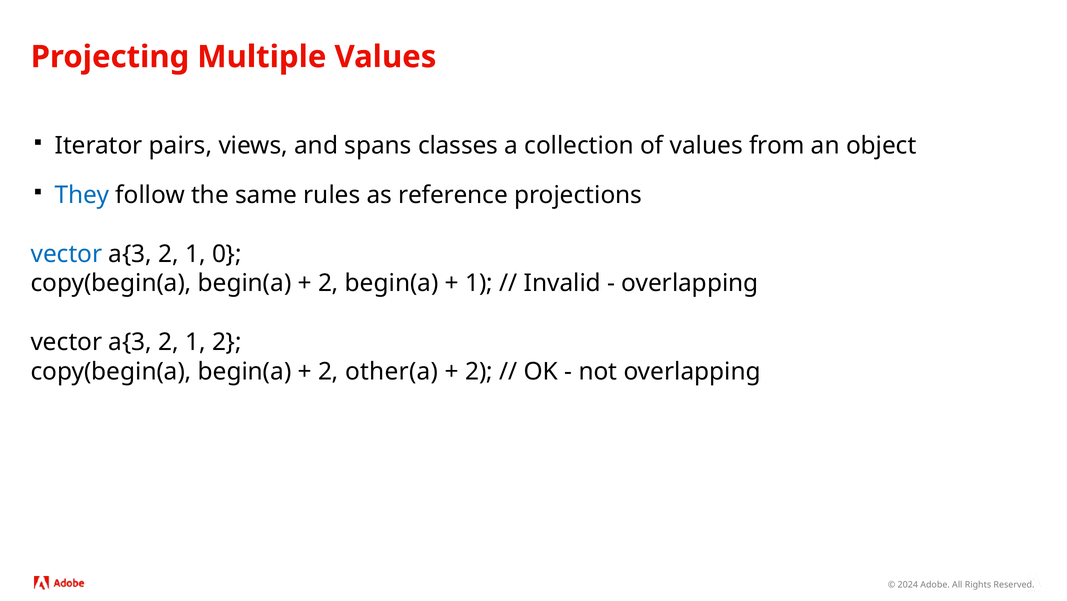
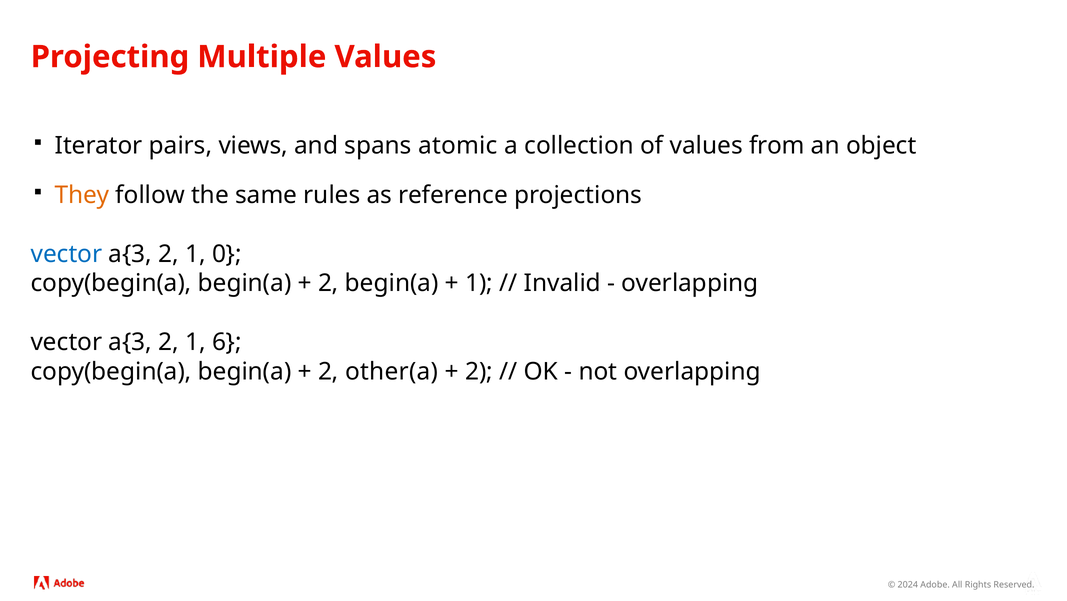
classes: classes -> atomic
They colour: blue -> orange
1 2: 2 -> 6
